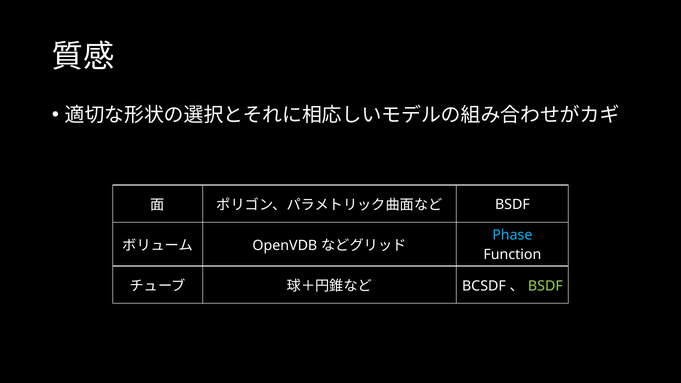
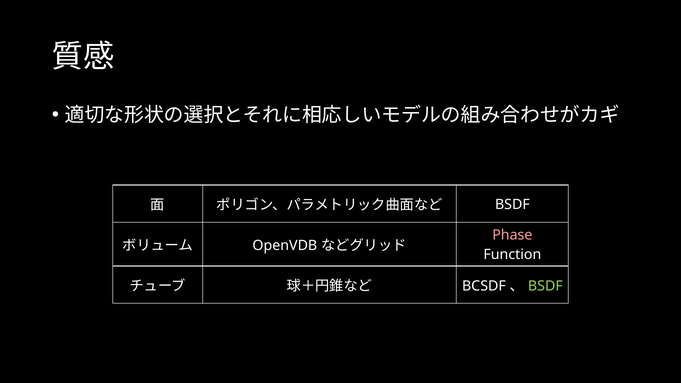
Phase colour: light blue -> pink
